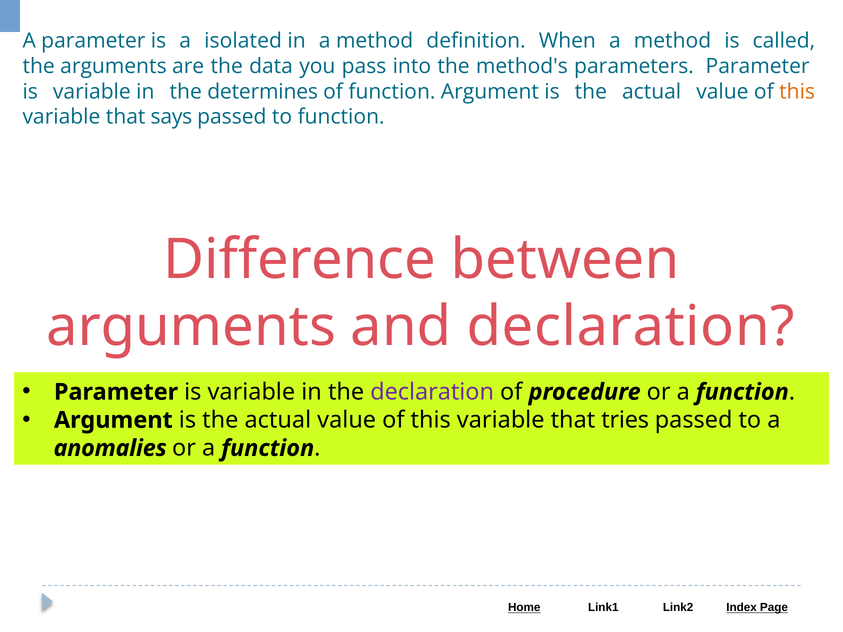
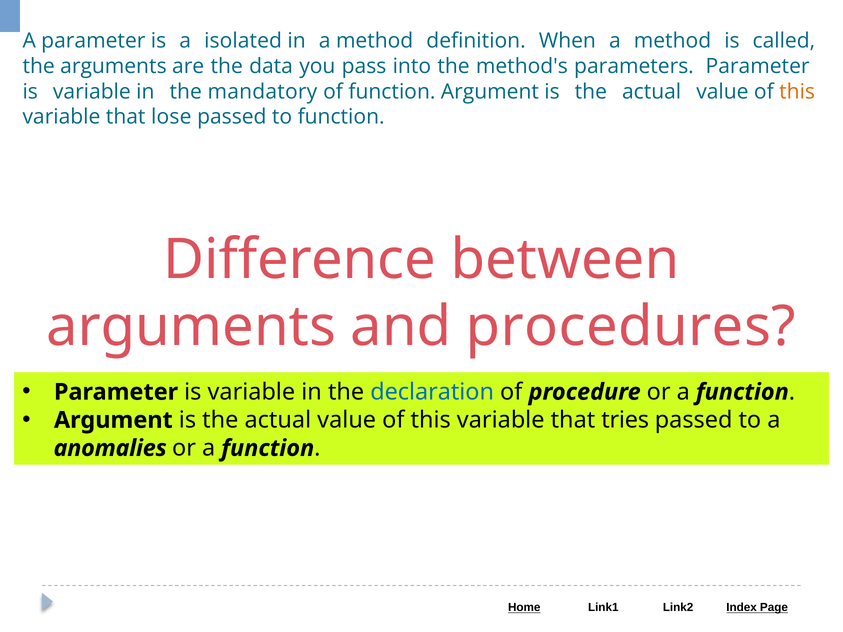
determines: determines -> mandatory
says: says -> lose
and declaration: declaration -> procedures
declaration at (432, 392) colour: purple -> blue
